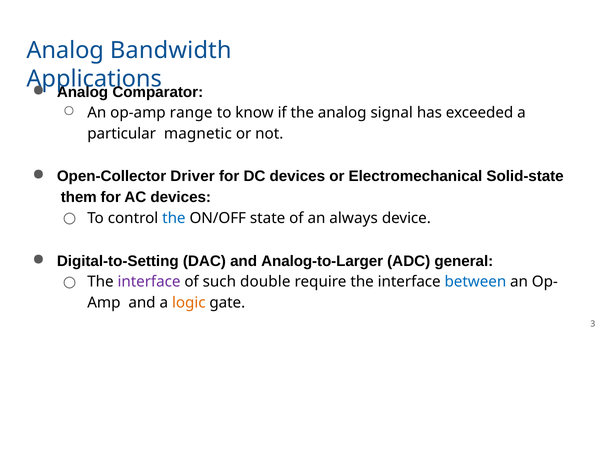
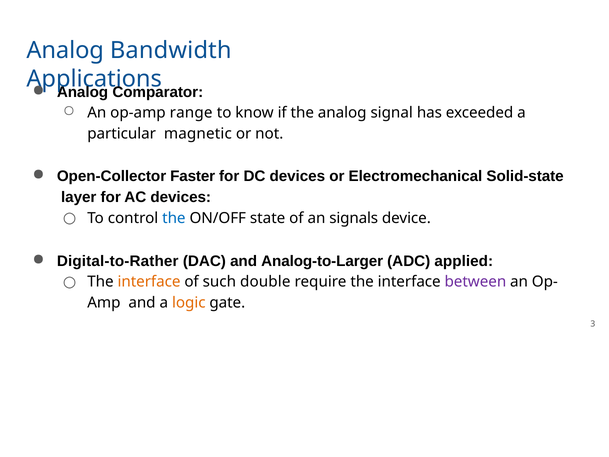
Driver: Driver -> Faster
them: them -> layer
always: always -> signals
Digital-to-Setting: Digital-to-Setting -> Digital-to-Rather
general: general -> applied
interface at (149, 282) colour: purple -> orange
between colour: blue -> purple
